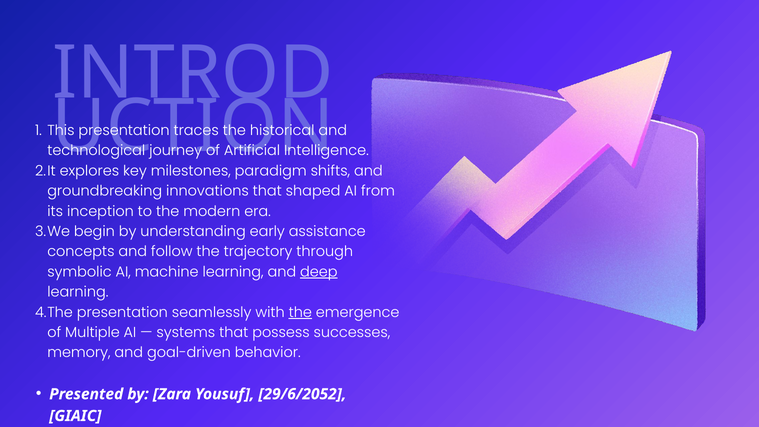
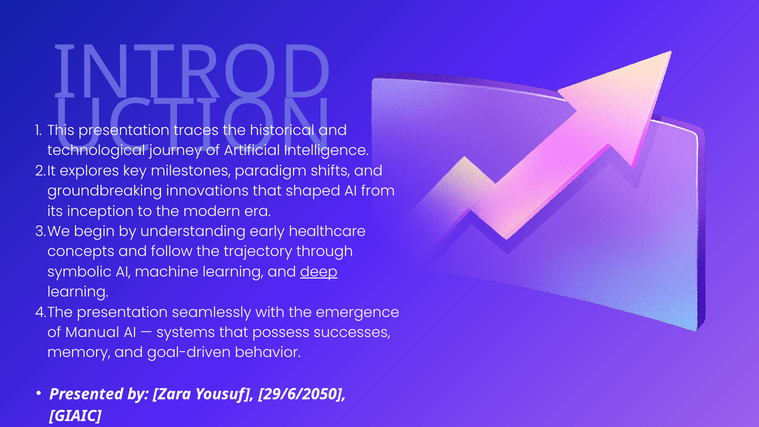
assistance: assistance -> healthcare
the at (300, 312) underline: present -> none
Multiple: Multiple -> Manual
29/6/2052: 29/6/2052 -> 29/6/2050
